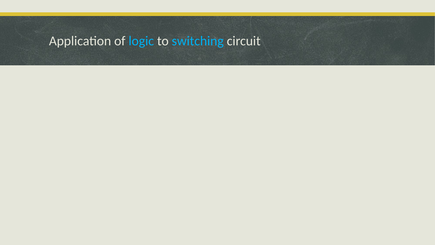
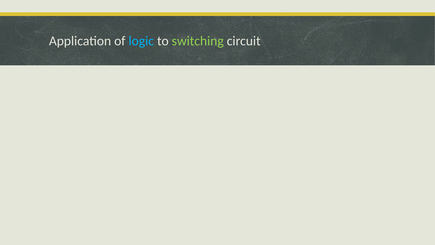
switching colour: light blue -> light green
